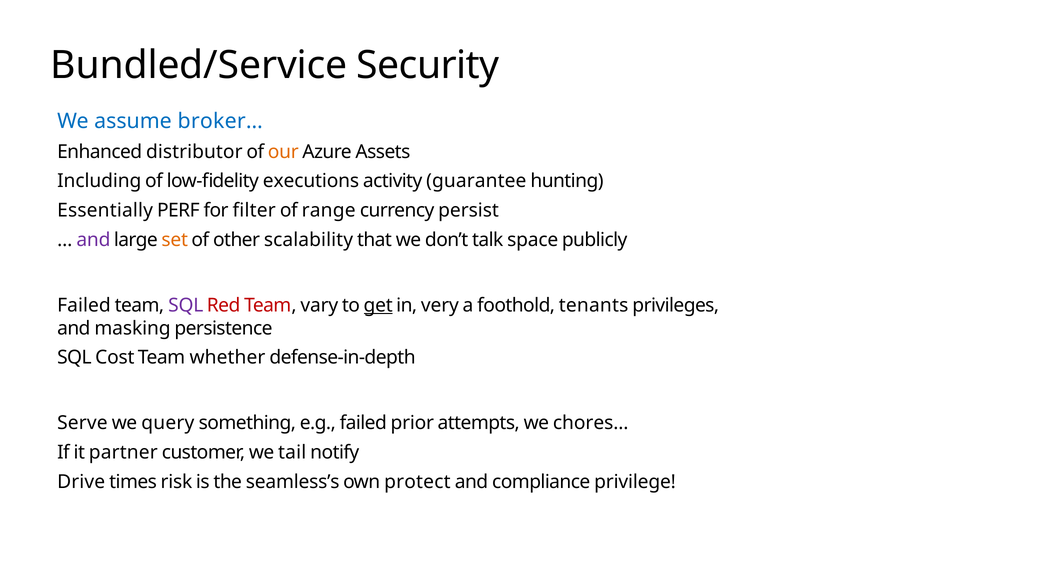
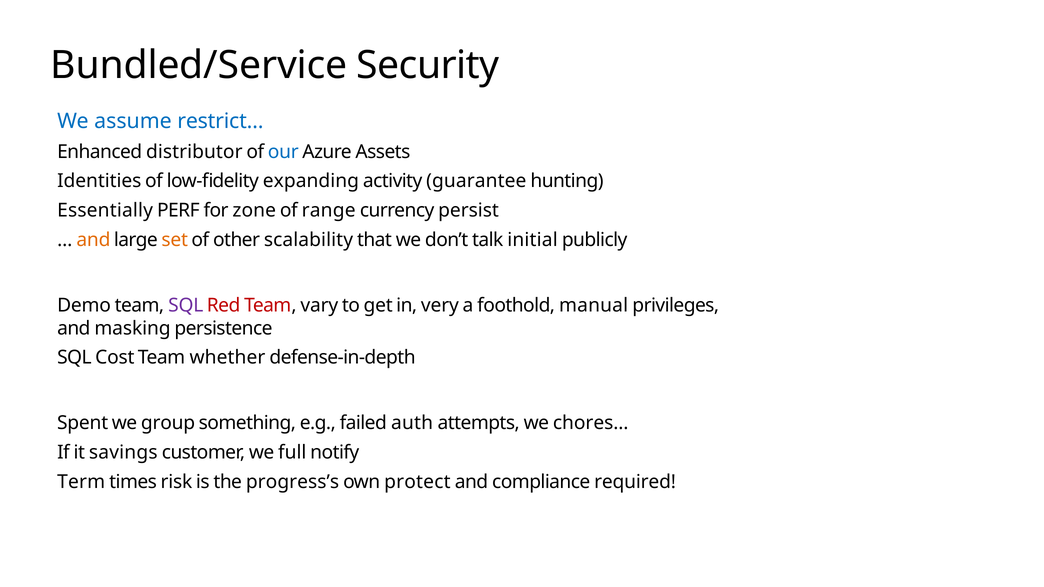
broker…: broker… -> restrict…
our colour: orange -> blue
Including: Including -> Identities
executions: executions -> expanding
filter: filter -> zone
and at (93, 240) colour: purple -> orange
space: space -> initial
Failed at (84, 305): Failed -> Demo
get underline: present -> none
tenants: tenants -> manual
Serve: Serve -> Spent
query: query -> group
prior: prior -> auth
partner: partner -> savings
tail: tail -> full
Drive: Drive -> Term
seamless’s: seamless’s -> progress’s
privilege: privilege -> required
